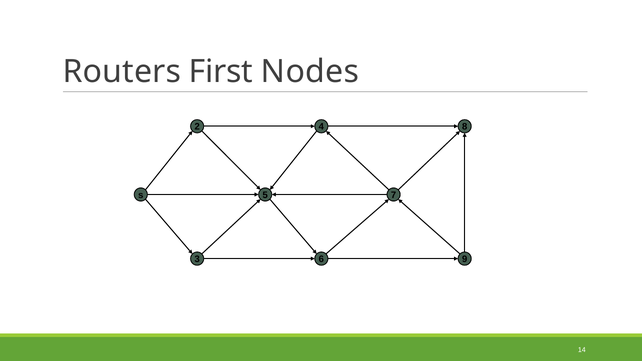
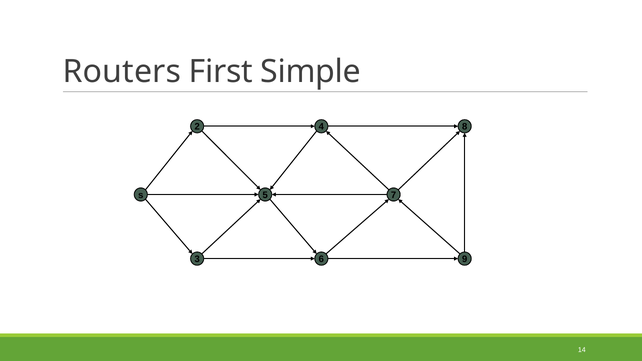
Nodes: Nodes -> Simple
